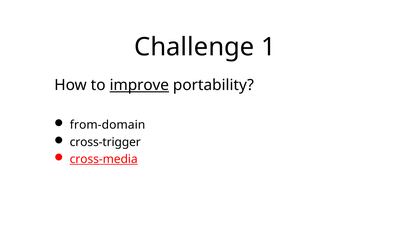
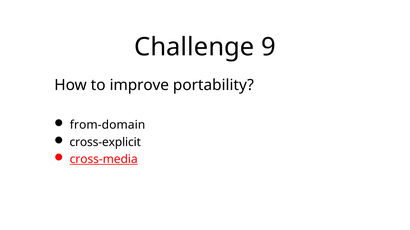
1: 1 -> 9
improve underline: present -> none
cross-trigger: cross-trigger -> cross-explicit
